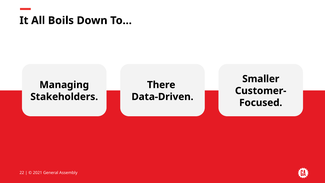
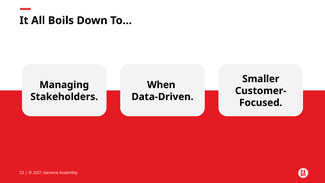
There: There -> When
